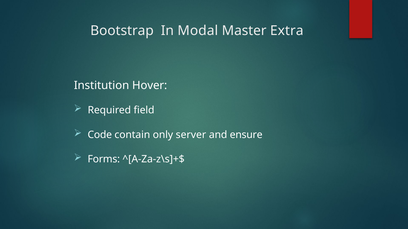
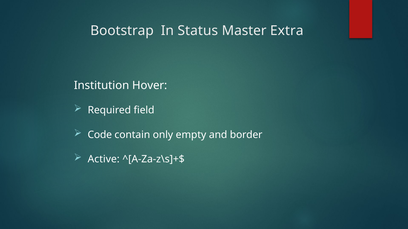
Modal: Modal -> Status
server: server -> empty
ensure: ensure -> border
Forms: Forms -> Active
